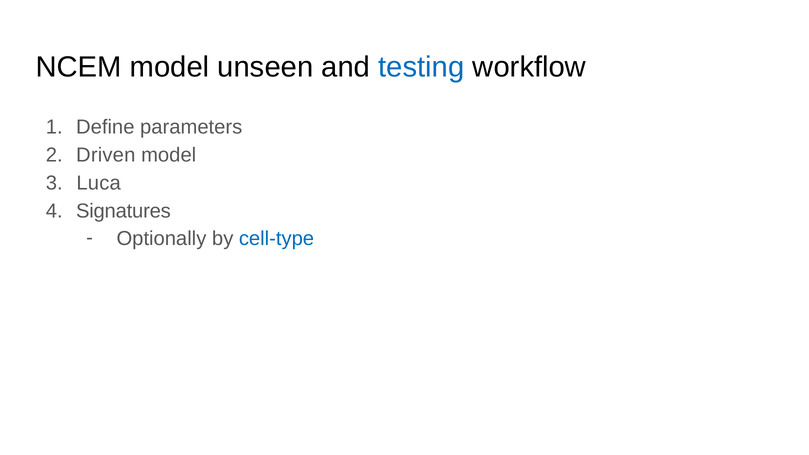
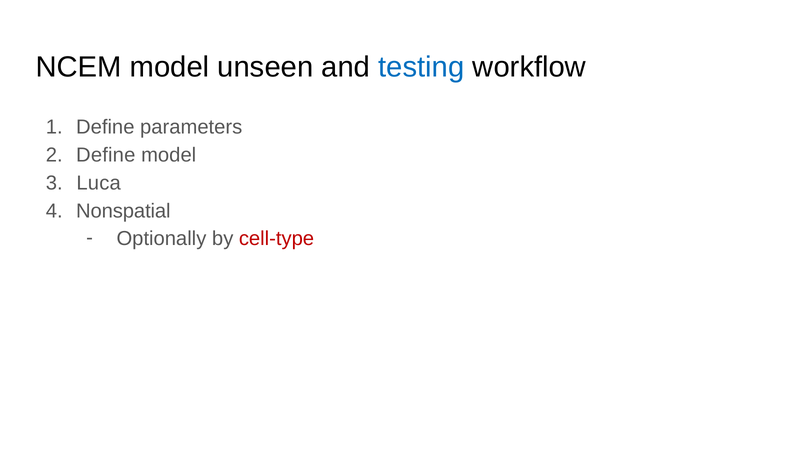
Driven at (106, 155): Driven -> Define
Signatures: Signatures -> Nonspatial
cell-type colour: blue -> red
